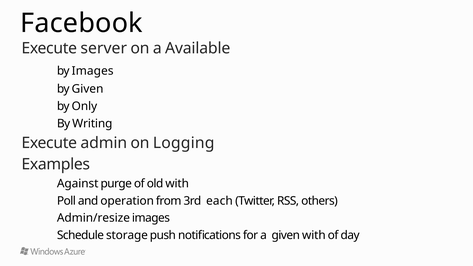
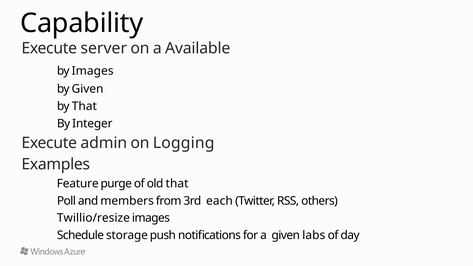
Facebook: Facebook -> Capability
by Only: Only -> That
Writing: Writing -> Integer
Against: Against -> Feature
old with: with -> that
operation: operation -> members
Admin/resize: Admin/resize -> Twillio/resize
given with: with -> labs
